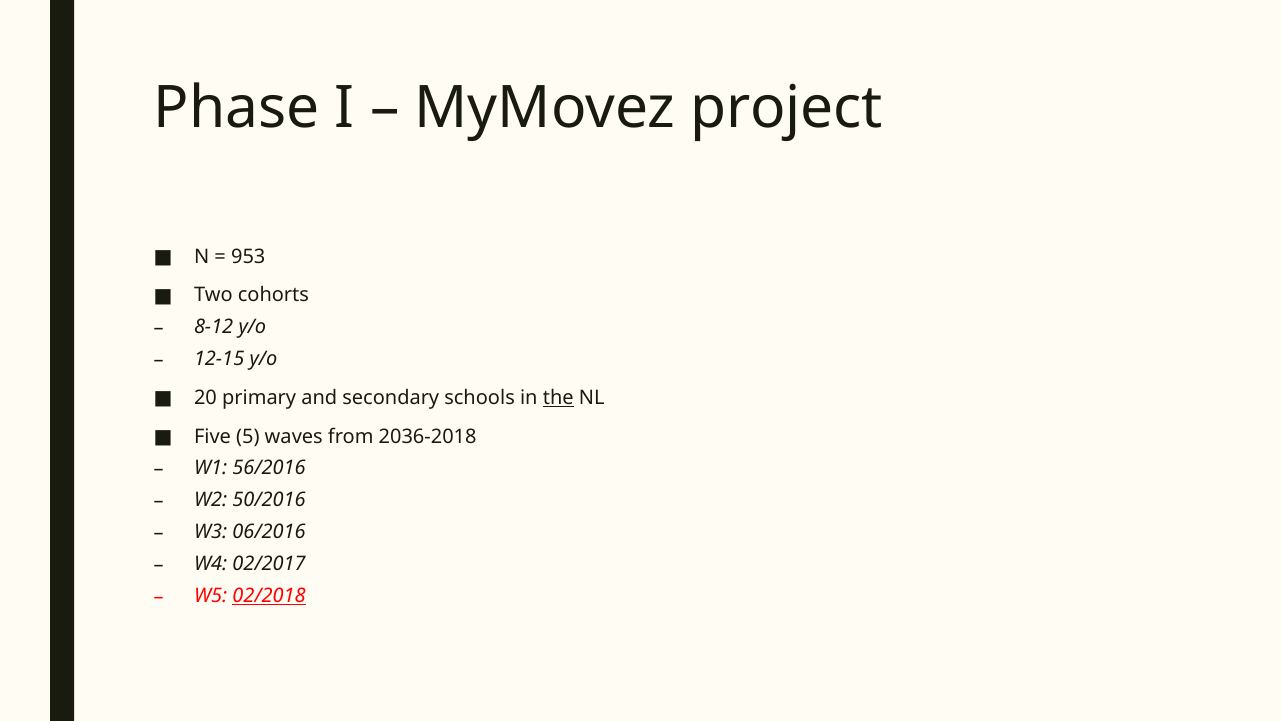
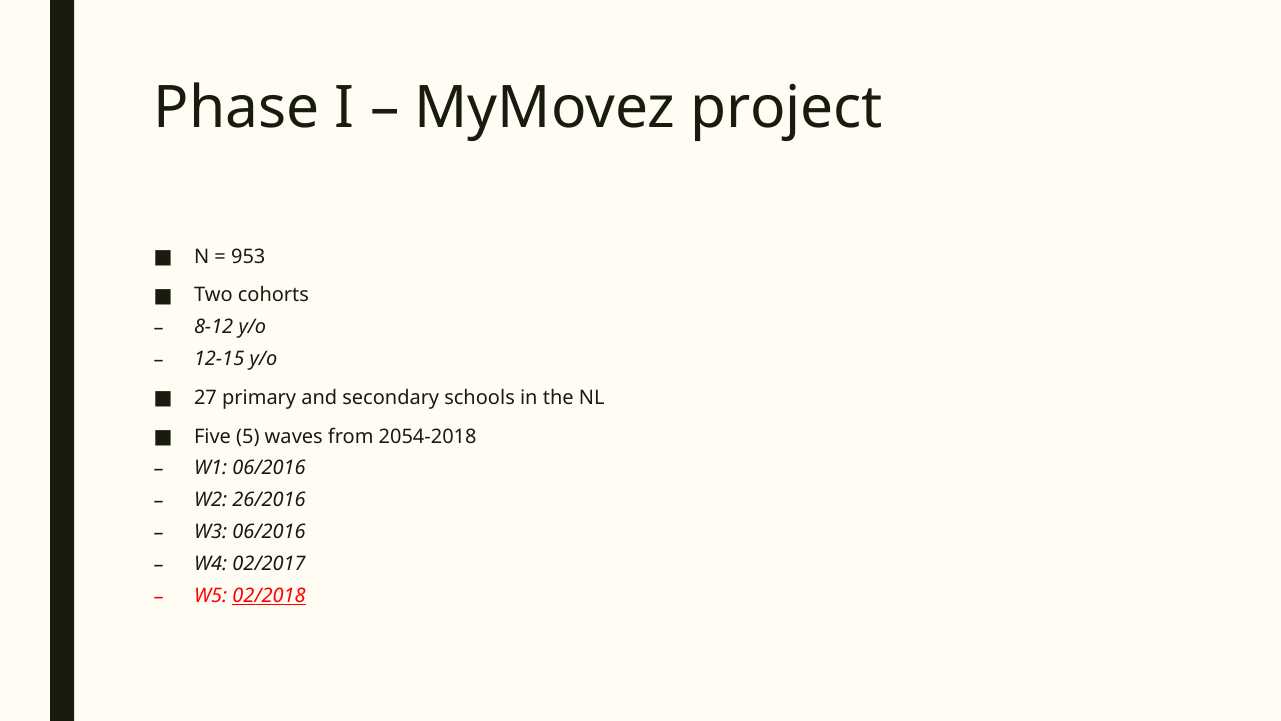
20: 20 -> 27
the underline: present -> none
2036-2018: 2036-2018 -> 2054-2018
W1 56/2016: 56/2016 -> 06/2016
50/2016: 50/2016 -> 26/2016
